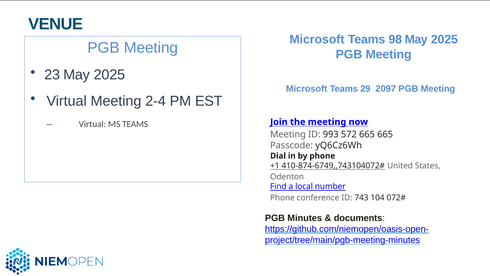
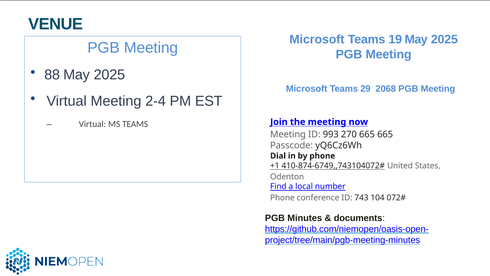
98: 98 -> 19
23: 23 -> 88
2097: 2097 -> 2068
572: 572 -> 270
